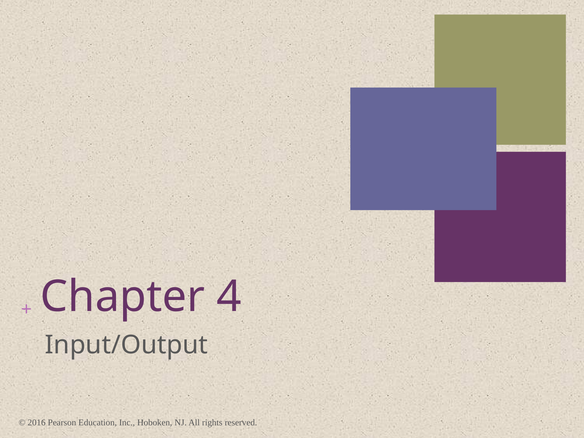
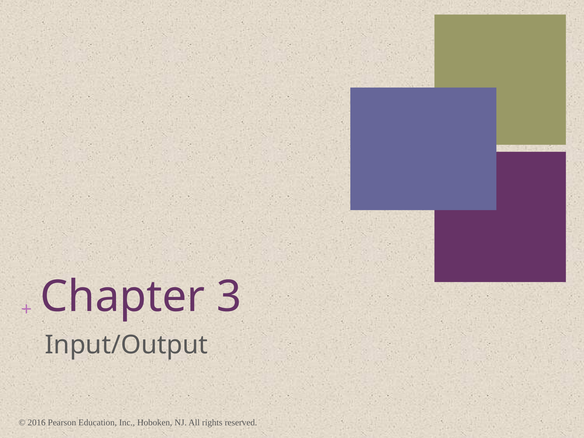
4: 4 -> 3
